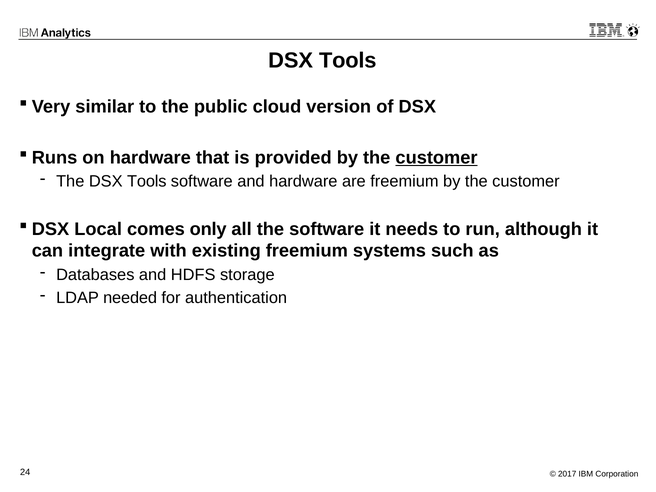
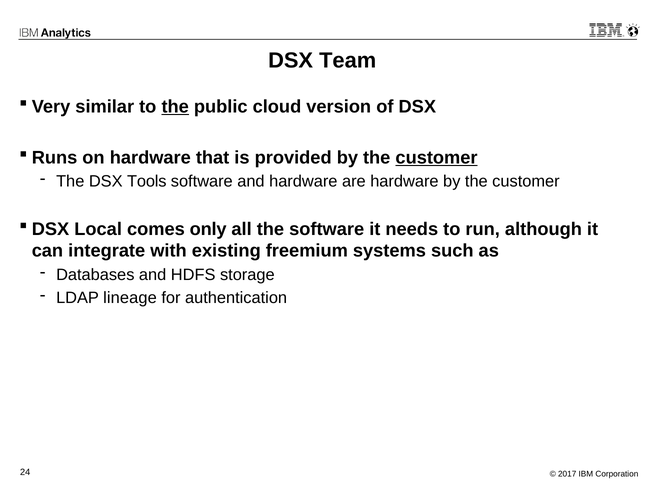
Tools at (348, 61): Tools -> Team
the at (175, 107) underline: none -> present
are freemium: freemium -> hardware
needed: needed -> lineage
